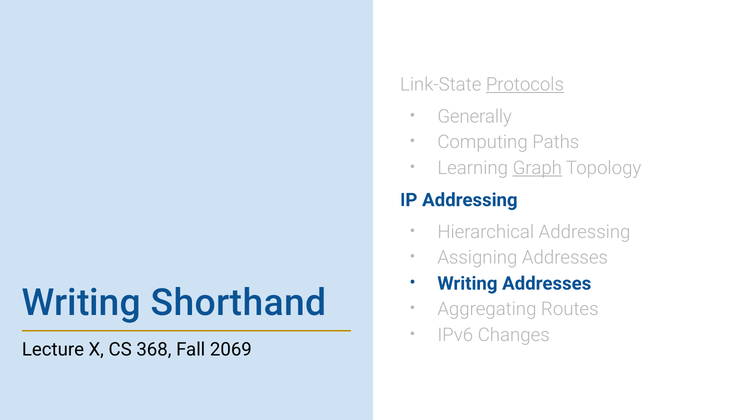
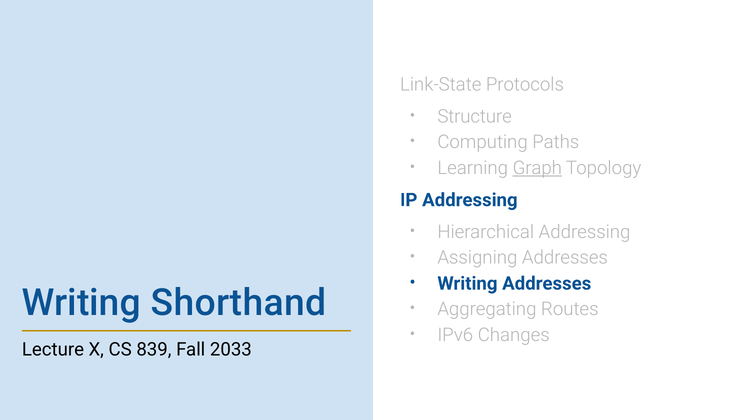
Protocols underline: present -> none
Generally: Generally -> Structure
368: 368 -> 839
2069: 2069 -> 2033
